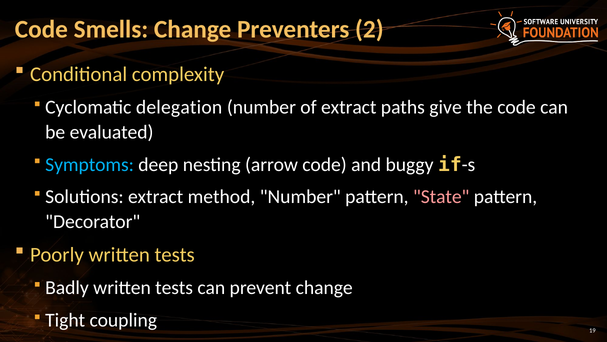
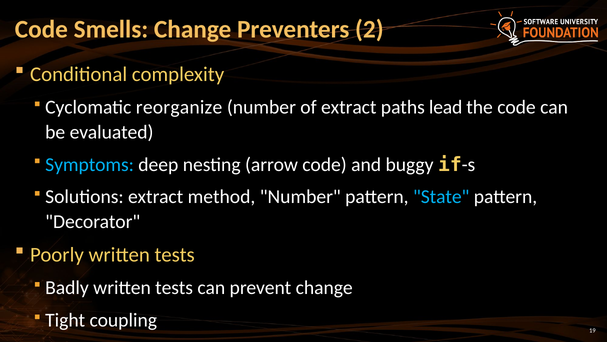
delegation: delegation -> reorganize
give: give -> lead
State colour: pink -> light blue
